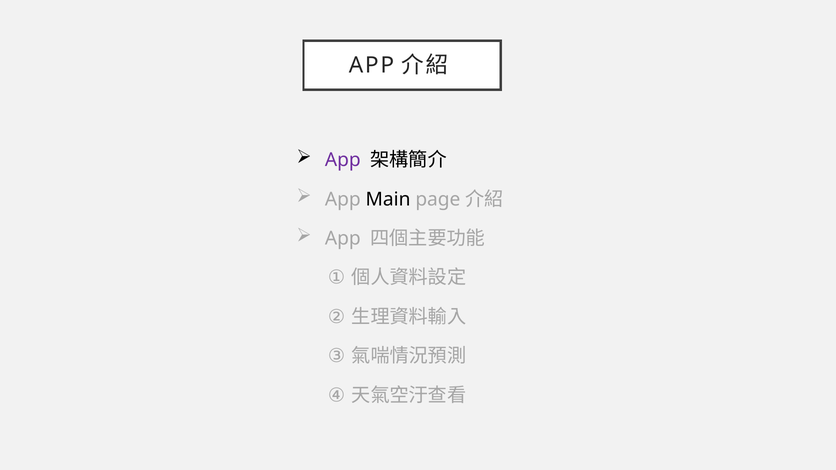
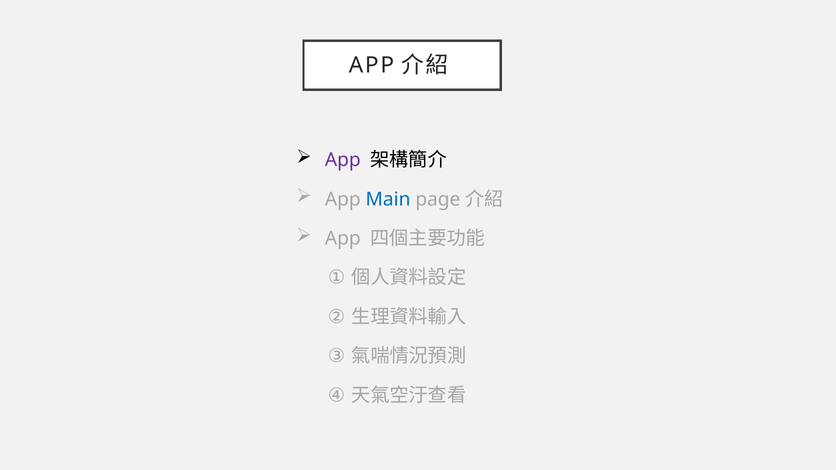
Main colour: black -> blue
